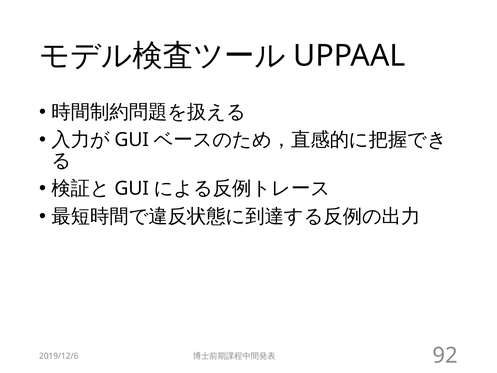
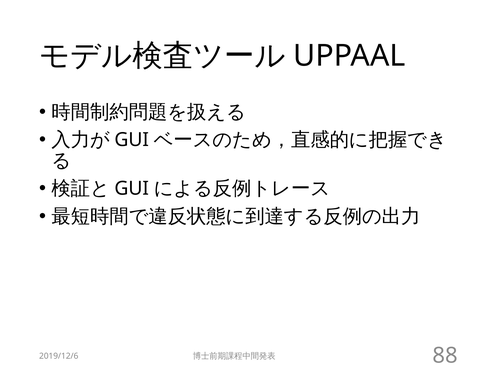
92: 92 -> 88
